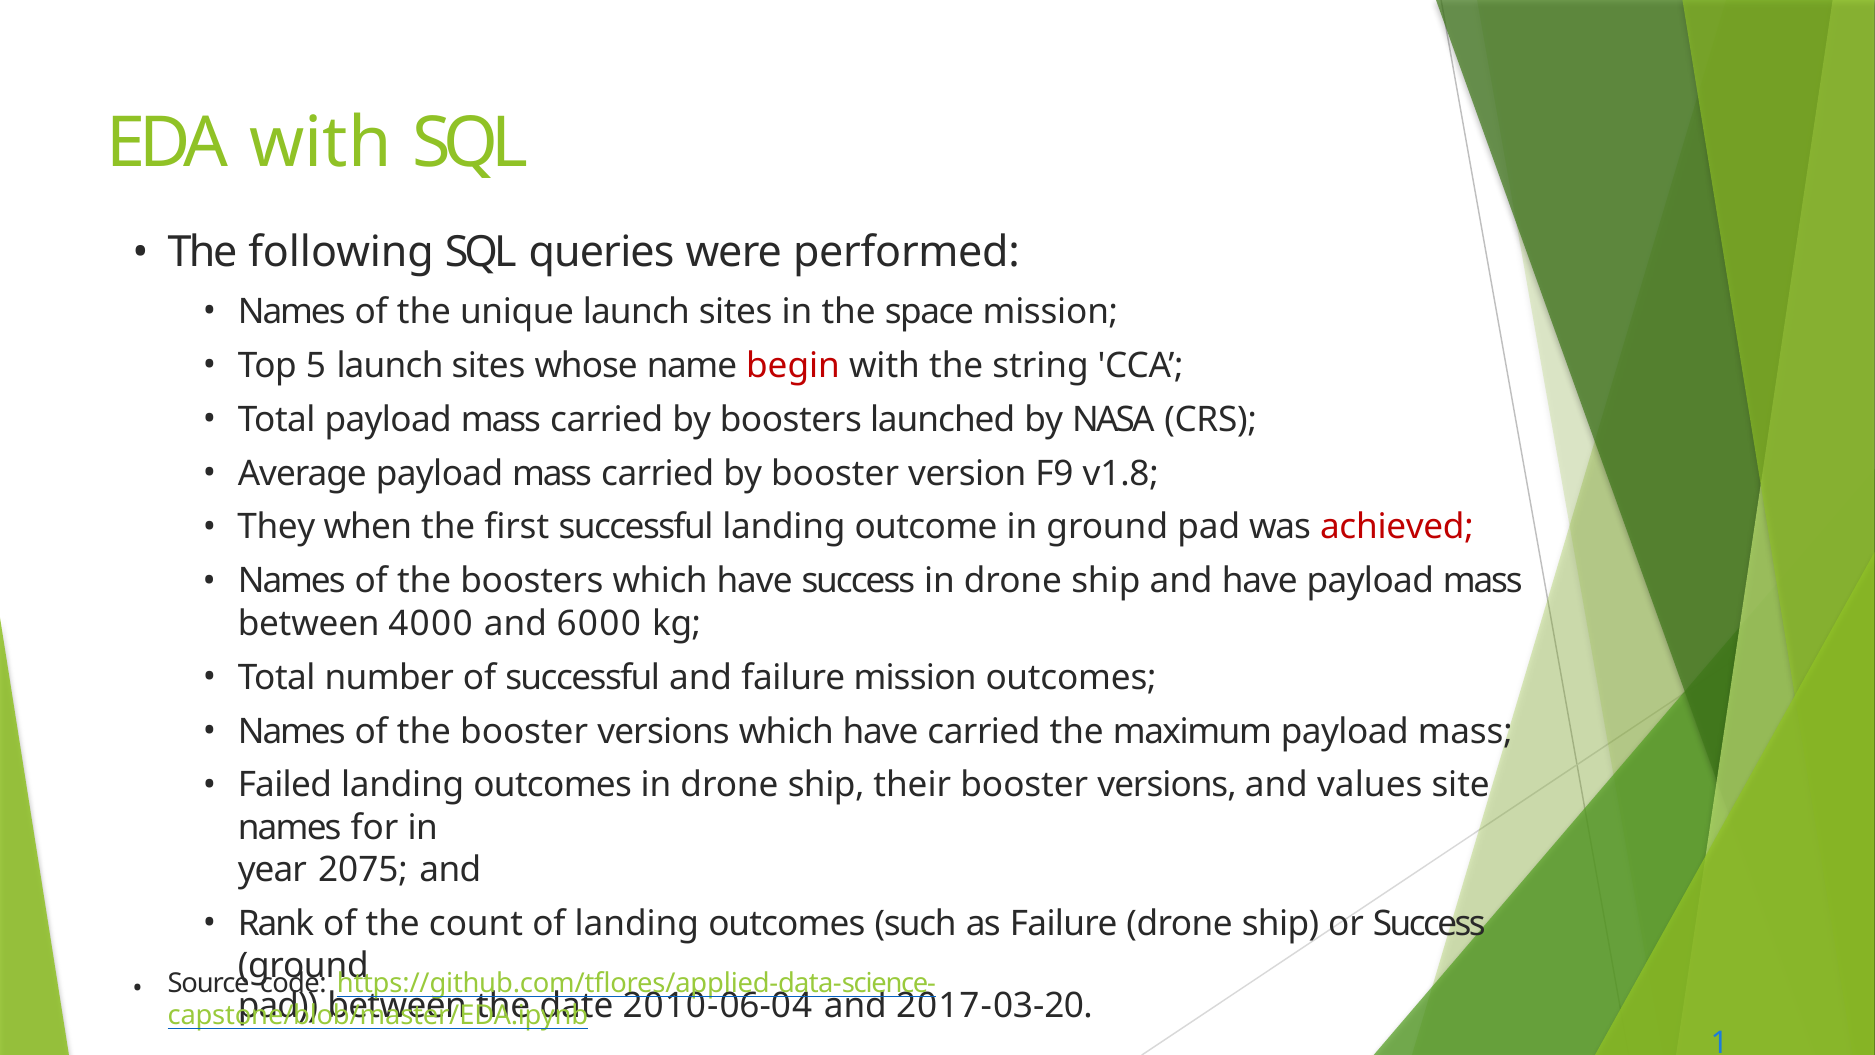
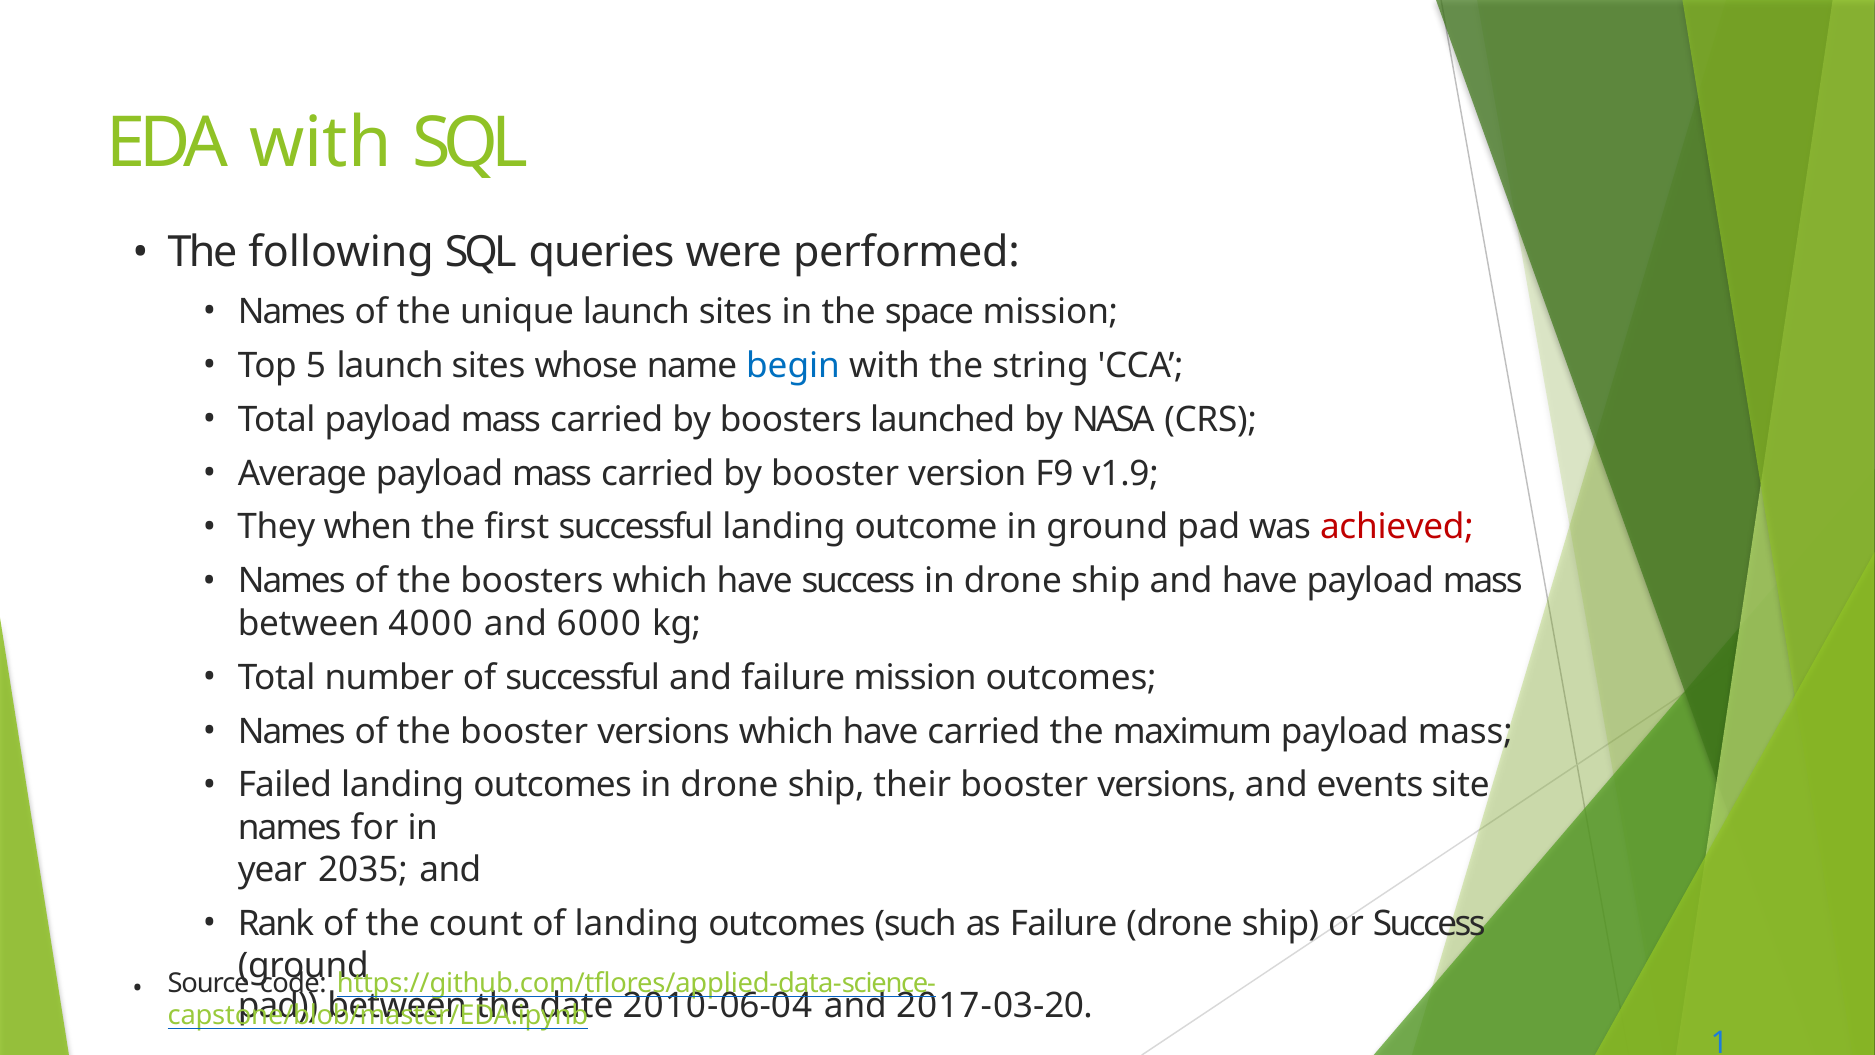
begin colour: red -> blue
v1.8: v1.8 -> v1.9
values: values -> events
2075: 2075 -> 2035
